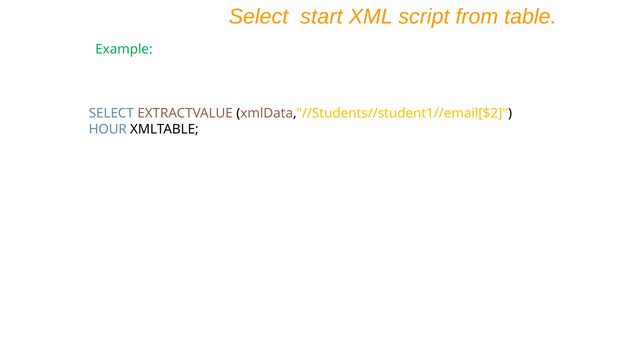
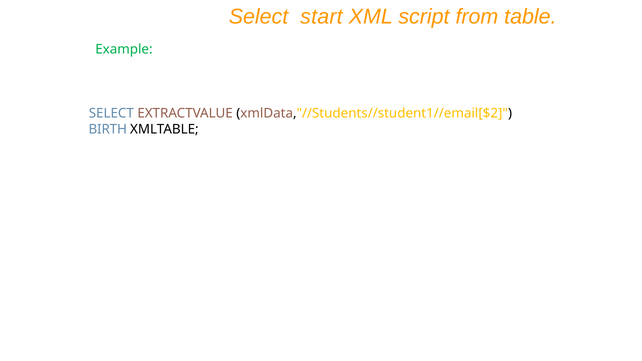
HOUR: HOUR -> BIRTH
